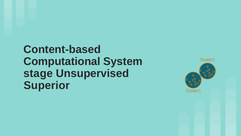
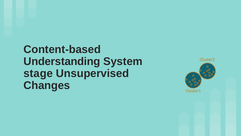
Computational: Computational -> Understanding
Superior: Superior -> Changes
